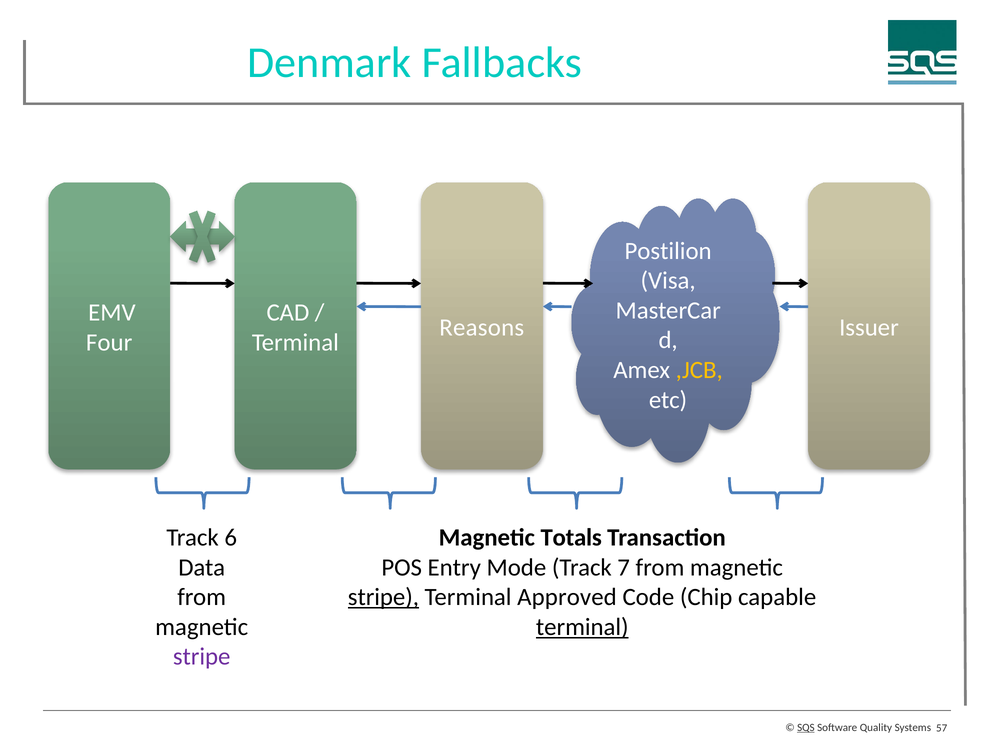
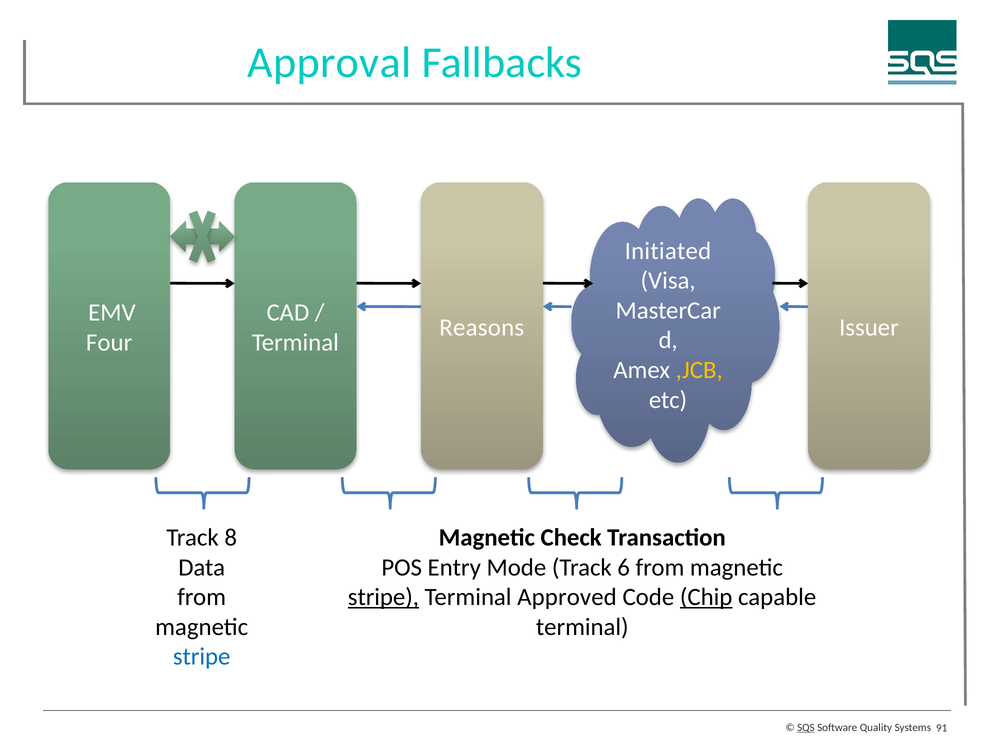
Denmark: Denmark -> Approval
Postilion: Postilion -> Initiated
6: 6 -> 8
Totals: Totals -> Check
7: 7 -> 6
Chip underline: none -> present
terminal at (582, 627) underline: present -> none
stripe at (202, 657) colour: purple -> blue
57: 57 -> 91
